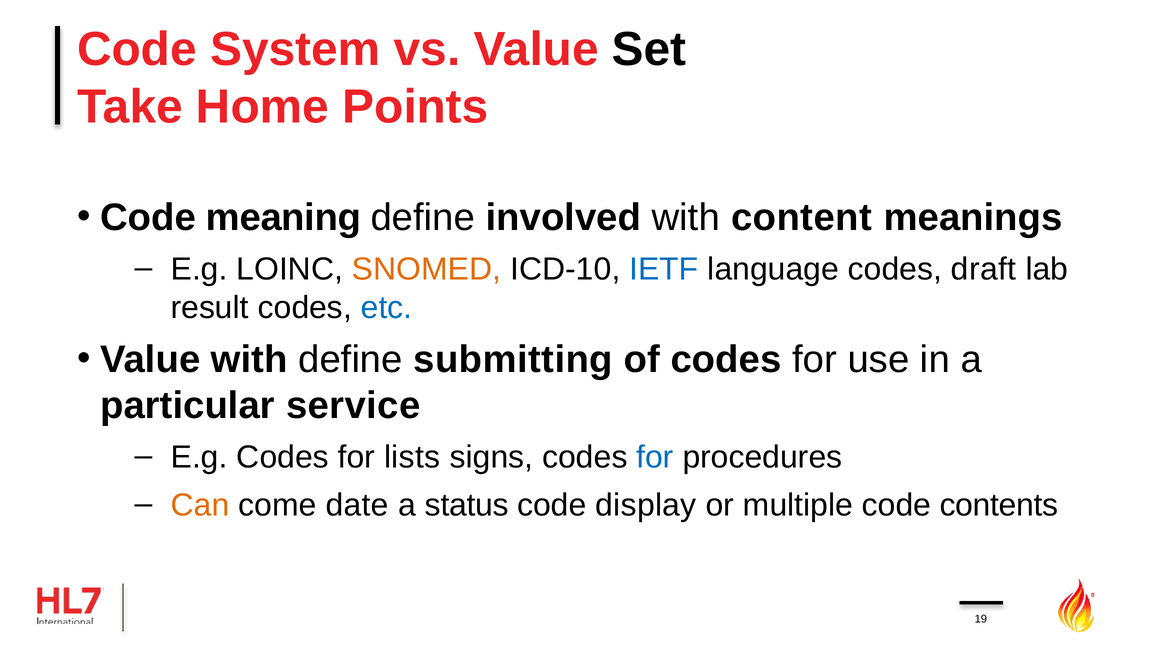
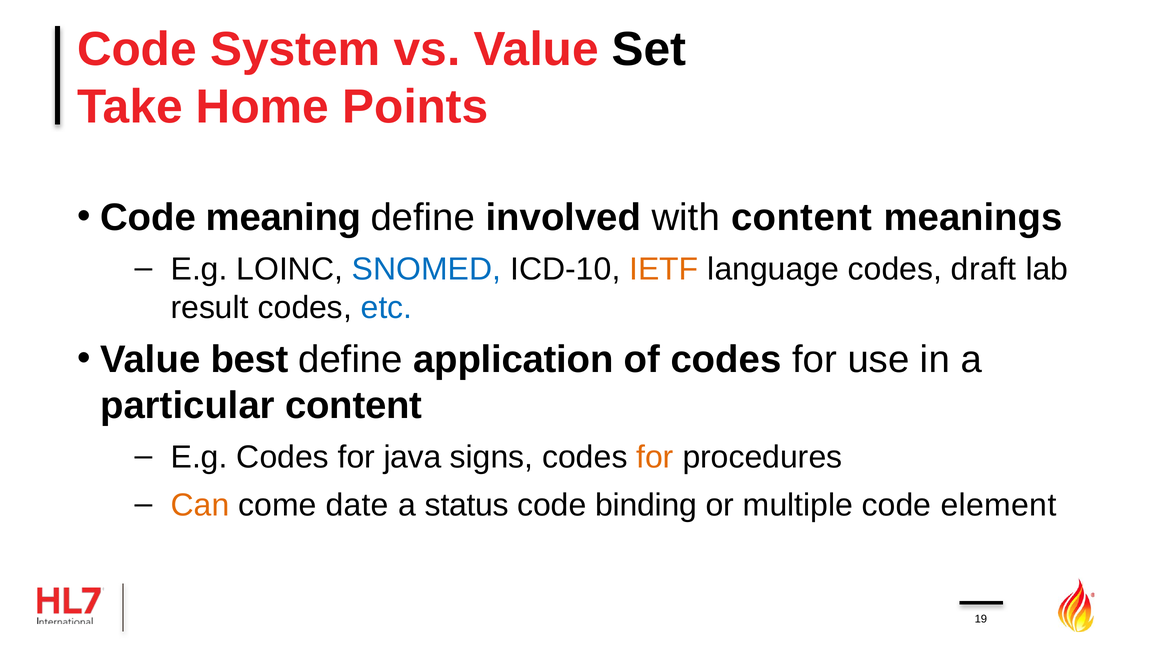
SNOMED colour: orange -> blue
IETF colour: blue -> orange
Value with: with -> best
submitting: submitting -> application
particular service: service -> content
lists: lists -> java
for at (655, 457) colour: blue -> orange
display: display -> binding
contents: contents -> element
